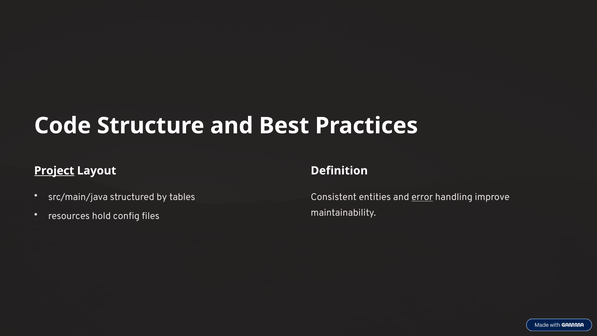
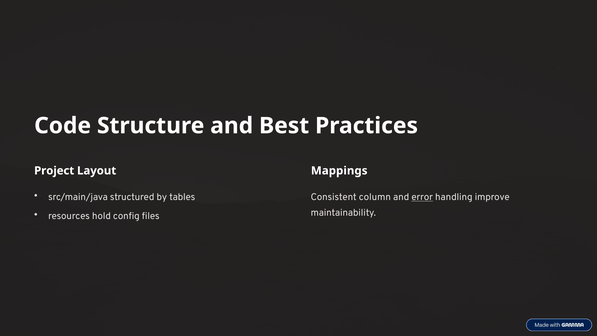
Project underline: present -> none
Definition: Definition -> Mappings
entities: entities -> column
